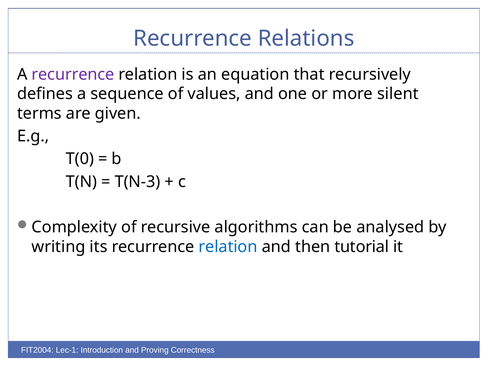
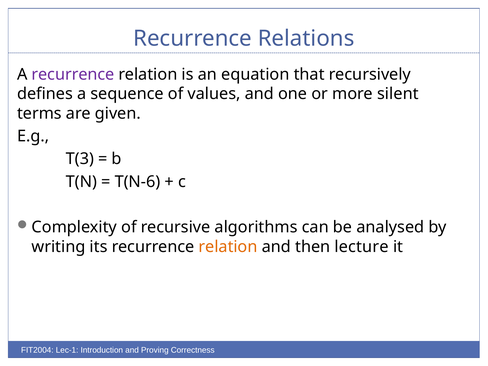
T(0: T(0 -> T(3
T(N-3: T(N-3 -> T(N-6
relation at (228, 247) colour: blue -> orange
tutorial: tutorial -> lecture
